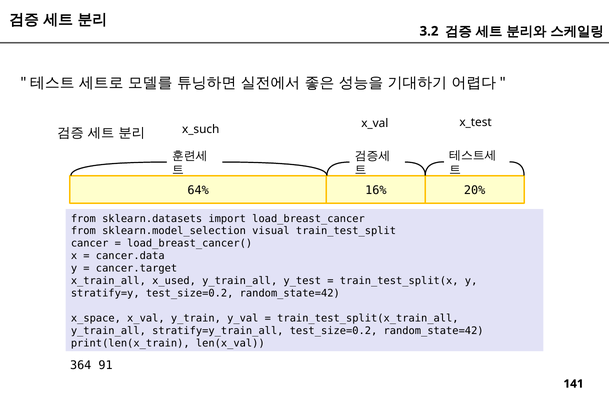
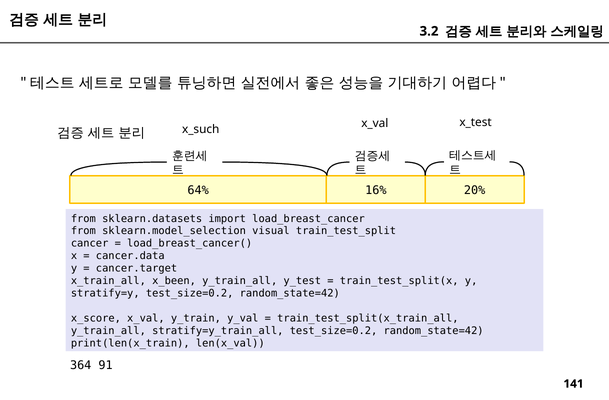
x_used: x_used -> x_been
x_space: x_space -> x_score
